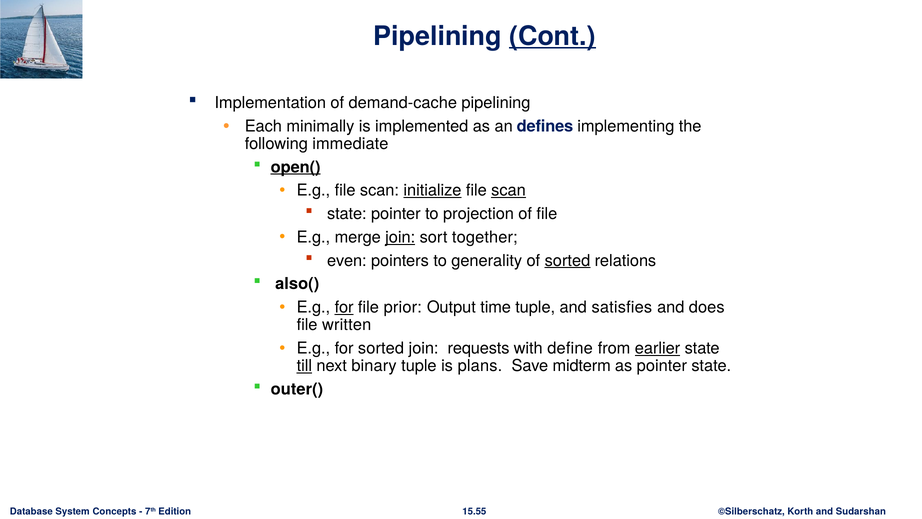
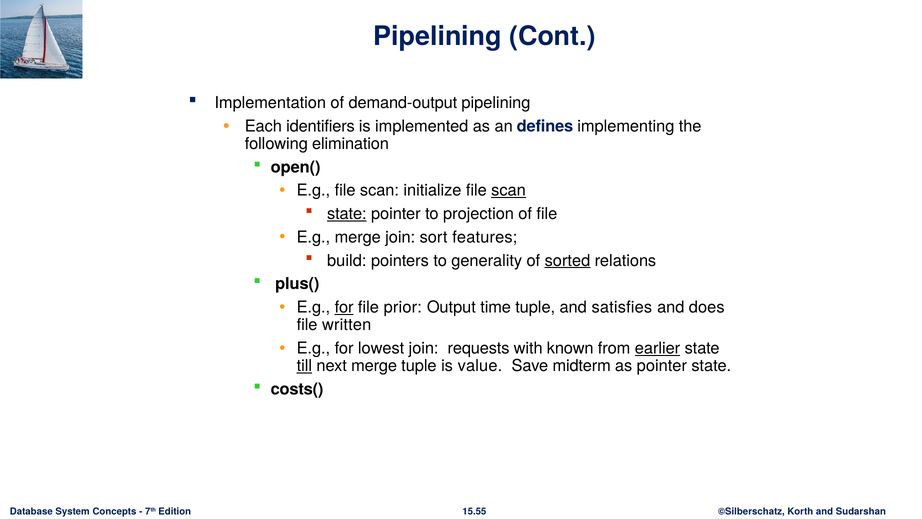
Cont underline: present -> none
demand-cache: demand-cache -> demand-output
minimally: minimally -> identifiers
immediate: immediate -> elimination
open( underline: present -> none
initialize underline: present -> none
state at (347, 214) underline: none -> present
join at (400, 237) underline: present -> none
together: together -> features
even: even -> build
also(: also( -> plus(
for sorted: sorted -> lowest
define: define -> known
next binary: binary -> merge
plans: plans -> value
outer(: outer( -> costs(
